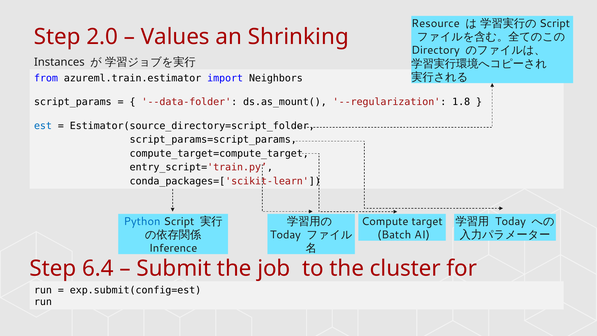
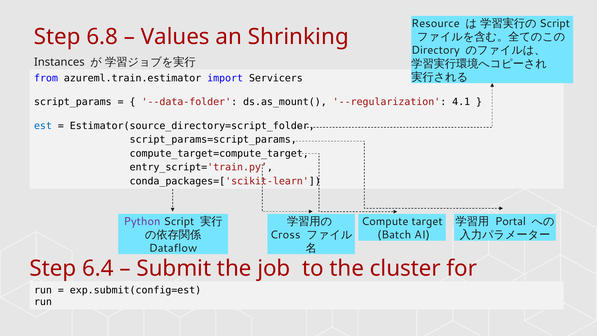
2.0: 2.0 -> 6.8
Neighbors: Neighbors -> Servicers
1.8: 1.8 -> 4.1
Python colour: blue -> purple
Today at (511, 221): Today -> Portal
Today at (285, 235): Today -> Cross
Inference: Inference -> Dataflow
